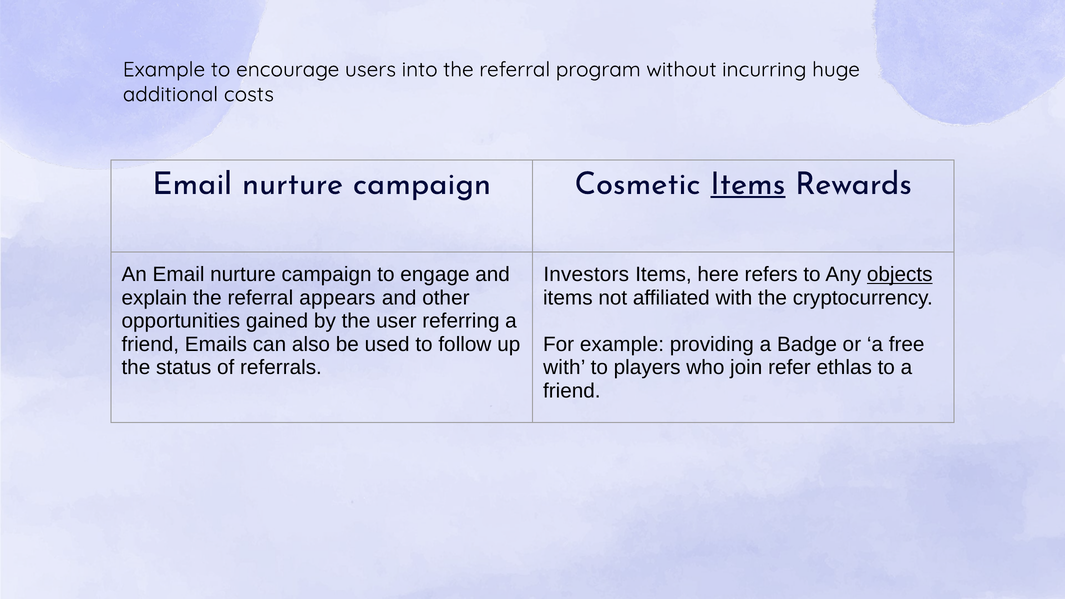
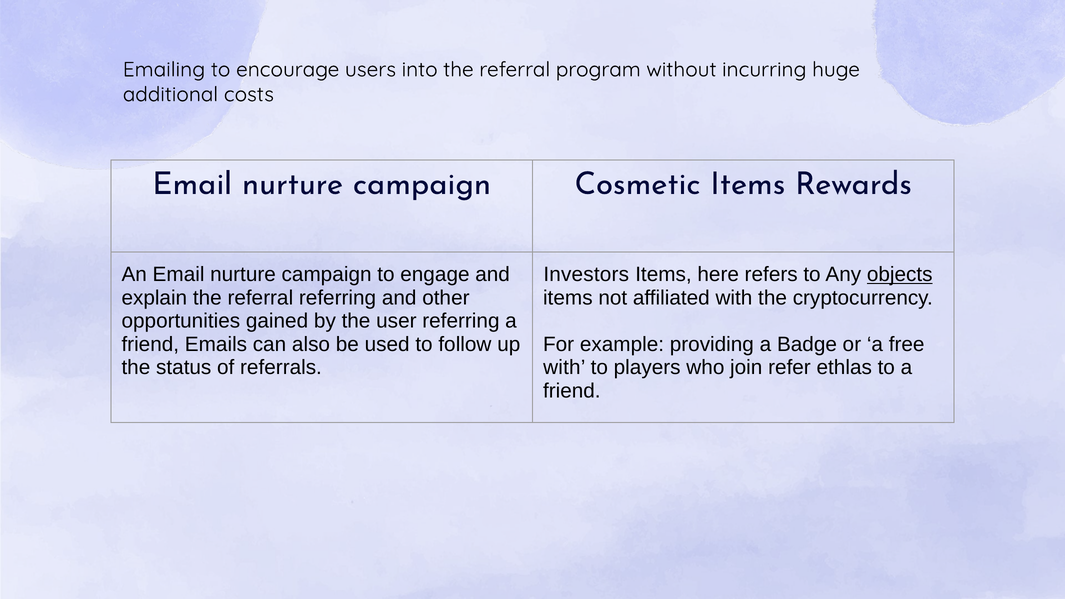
Example at (164, 70): Example -> Emailing
Items at (748, 184) underline: present -> none
referral appears: appears -> referring
